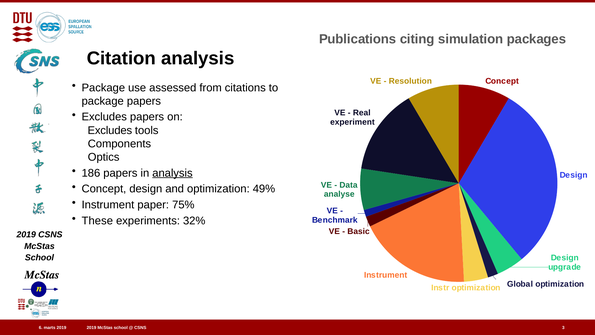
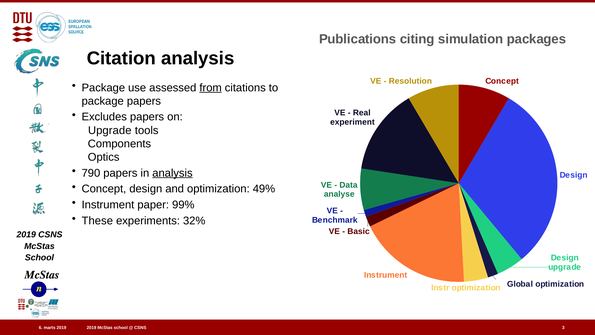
from underline: none -> present
Excludes at (110, 130): Excludes -> Upgrade
186: 186 -> 790
75%: 75% -> 99%
